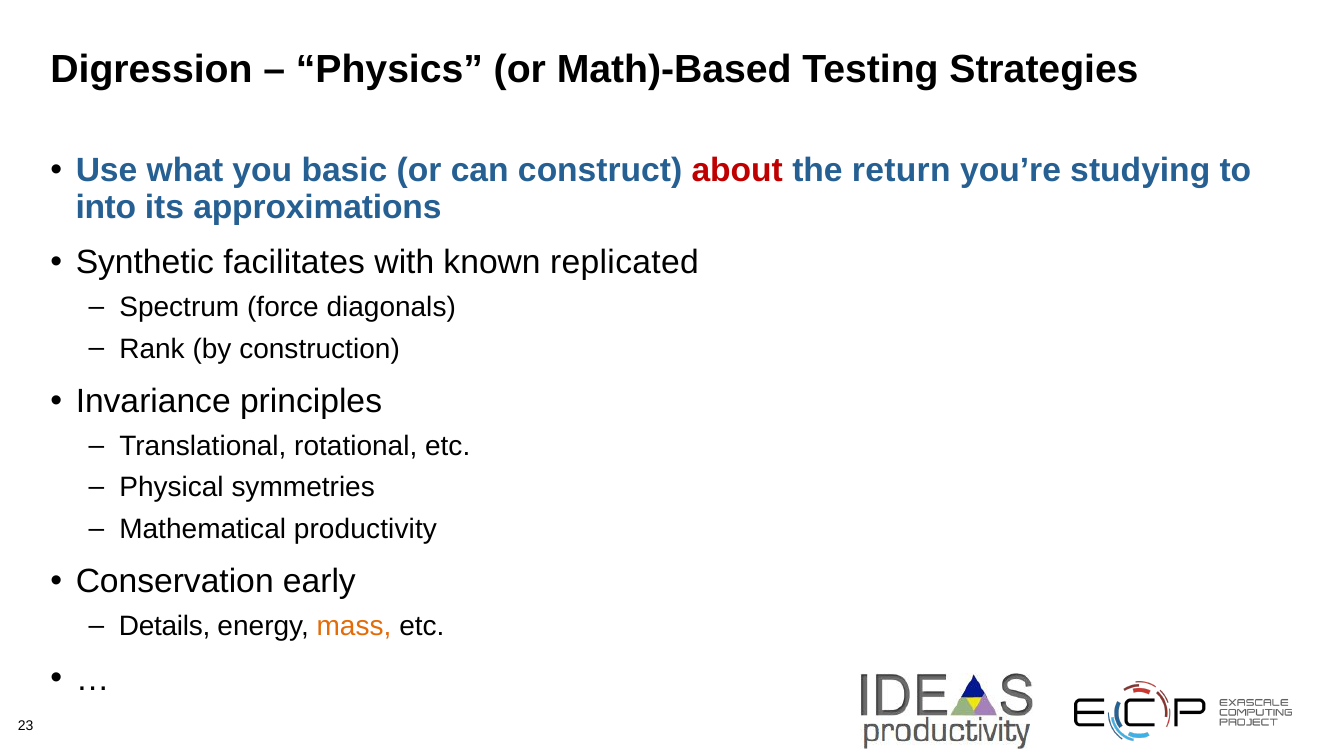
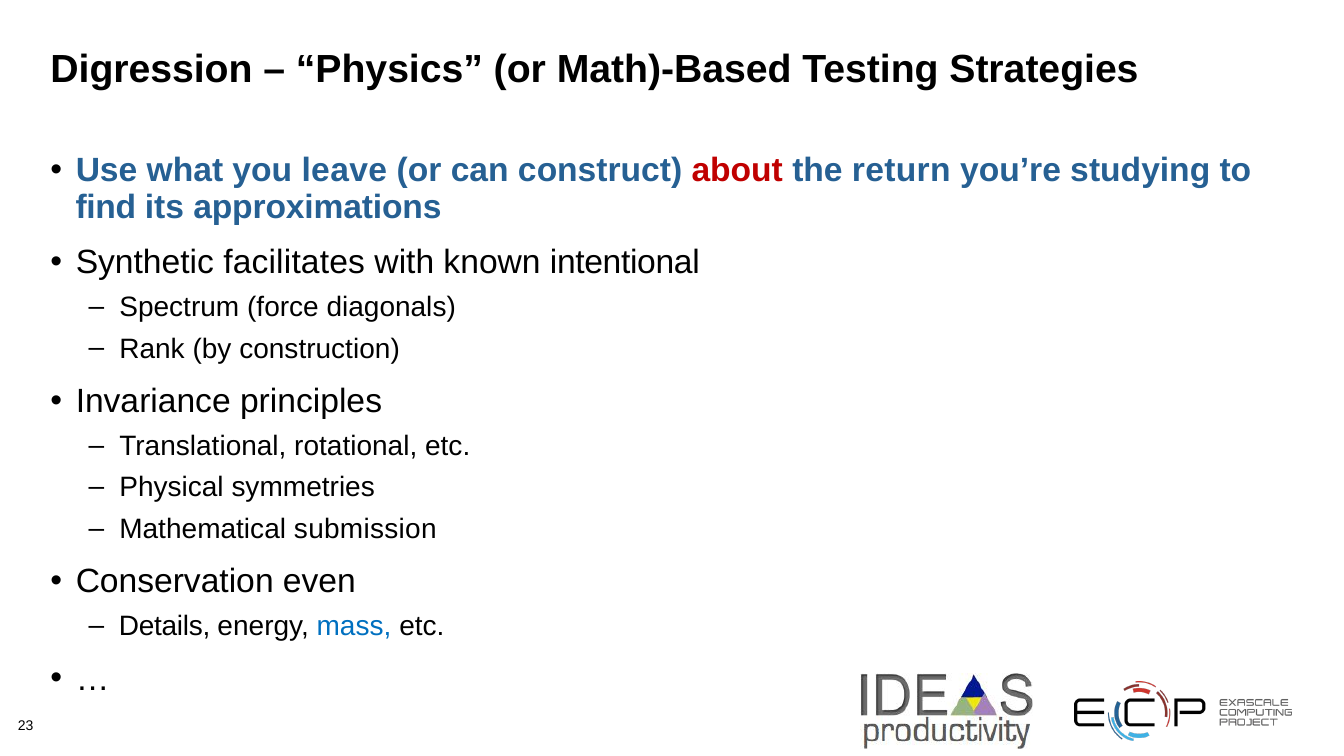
basic: basic -> leave
into: into -> find
replicated: replicated -> intentional
productivity: productivity -> submission
early: early -> even
mass colour: orange -> blue
